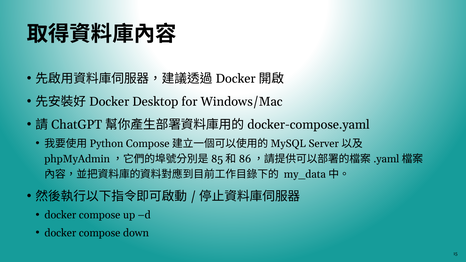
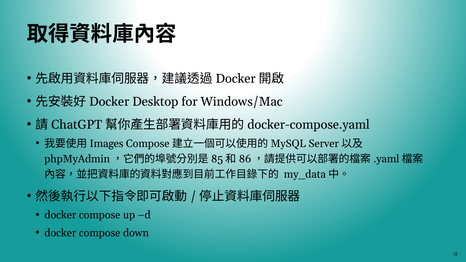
Python: Python -> Images
